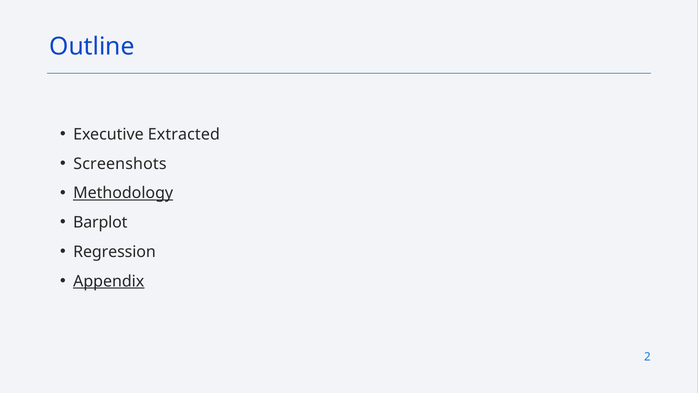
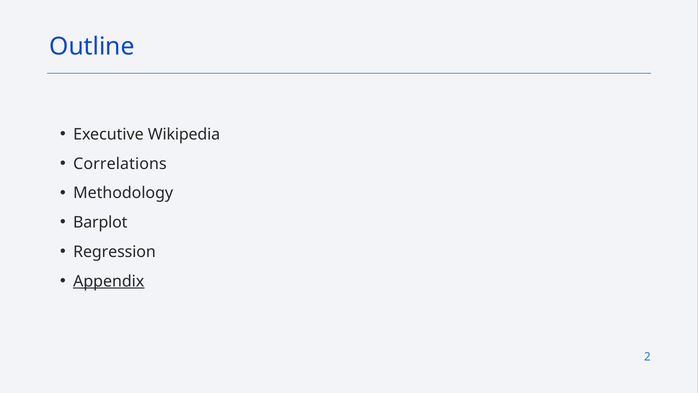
Extracted: Extracted -> Wikipedia
Screenshots: Screenshots -> Correlations
Methodology underline: present -> none
